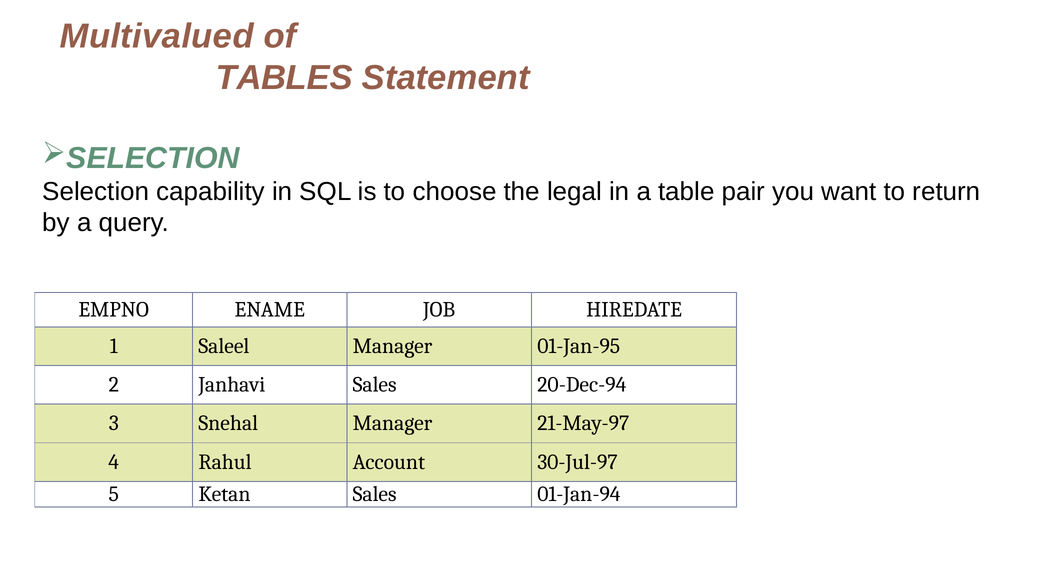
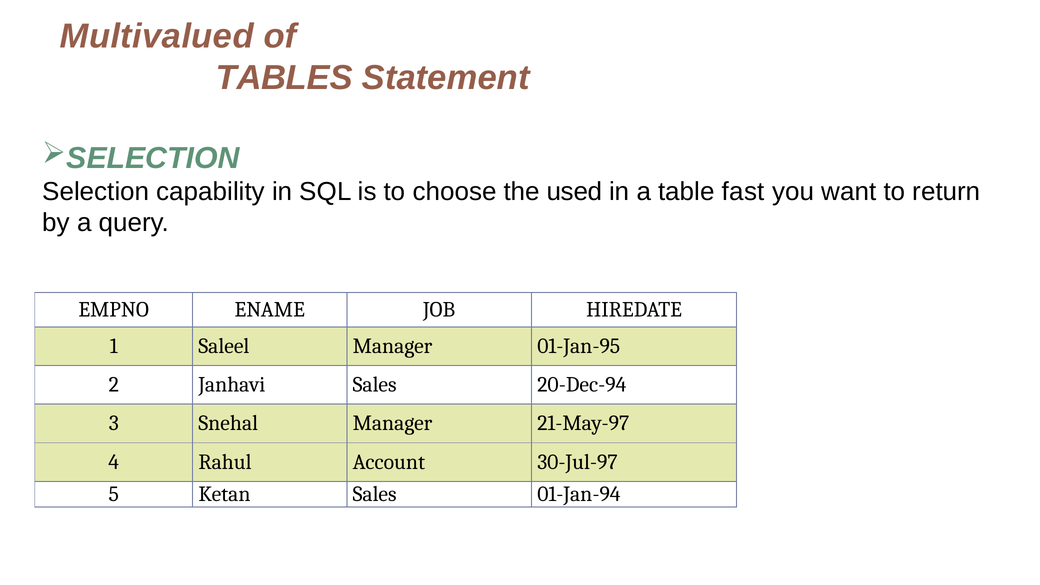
legal: legal -> used
pair: pair -> fast
